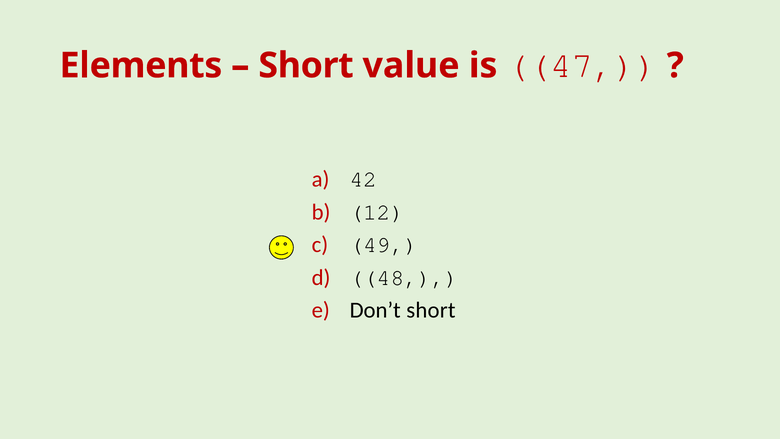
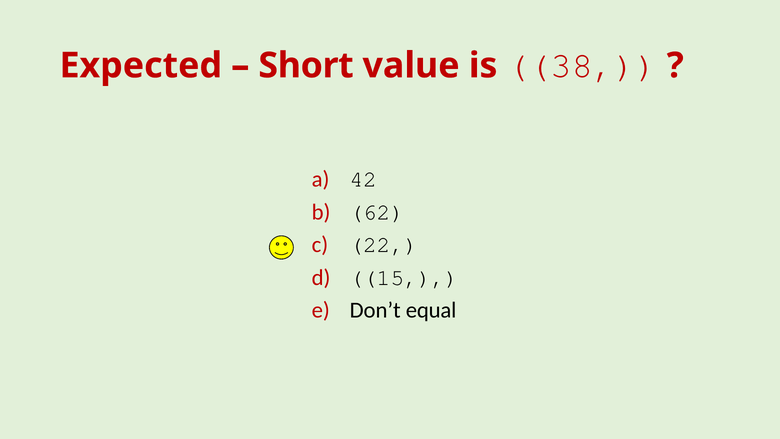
Elements: Elements -> Expected
47: 47 -> 38
12: 12 -> 62
49: 49 -> 22
48: 48 -> 15
Don’t short: short -> equal
